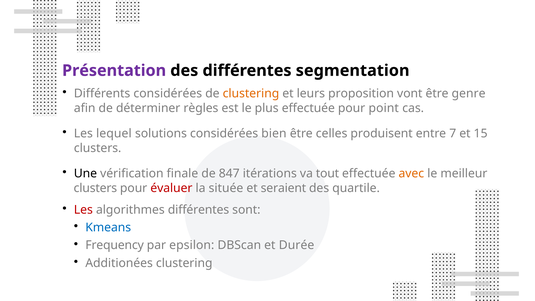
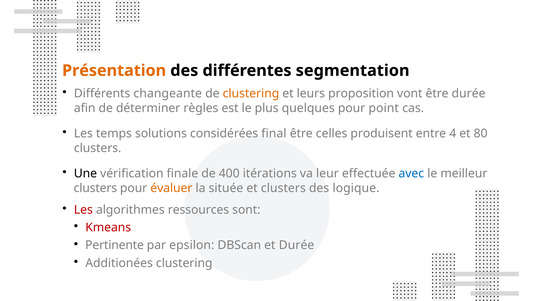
Présentation colour: purple -> orange
Différents considérées: considérées -> changeante
être genre: genre -> durée
plus effectuée: effectuée -> quelques
lequel: lequel -> temps
bien: bien -> final
7: 7 -> 4
15: 15 -> 80
847: 847 -> 400
tout: tout -> leur
avec colour: orange -> blue
évaluer colour: red -> orange
et seraient: seraient -> clusters
quartile: quartile -> logique
algorithmes différentes: différentes -> ressources
Kmeans colour: blue -> red
Frequency: Frequency -> Pertinente
